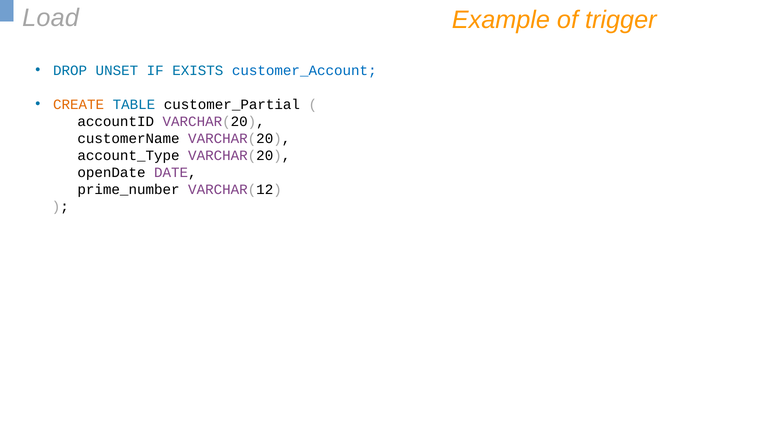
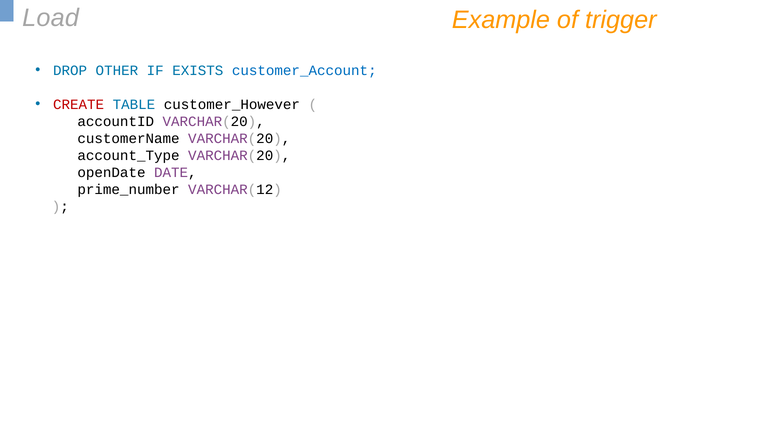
UNSET: UNSET -> OTHER
CREATE colour: orange -> red
customer_Partial: customer_Partial -> customer_However
